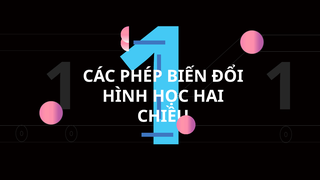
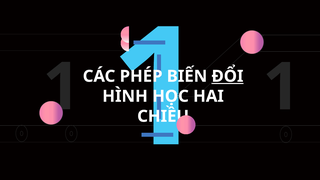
ĐỔI underline: none -> present
